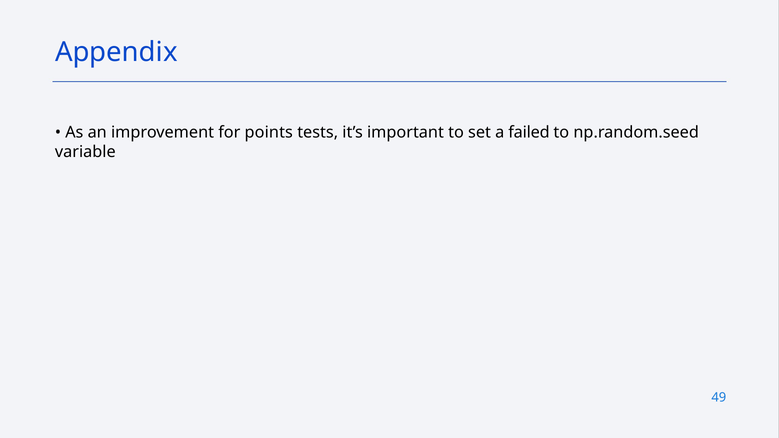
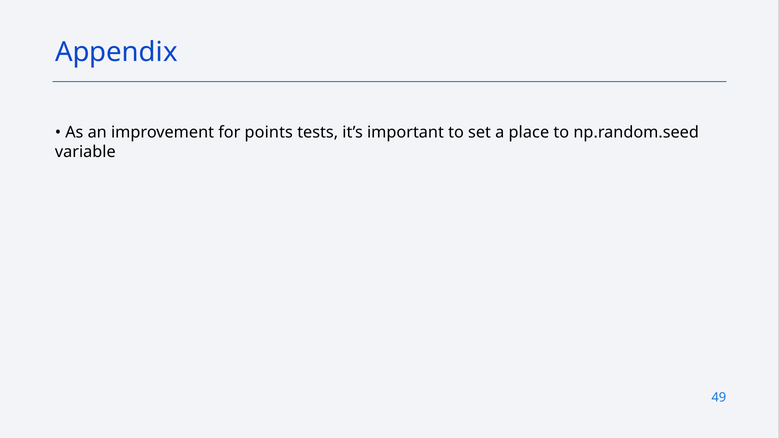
failed: failed -> place
